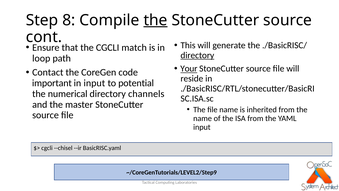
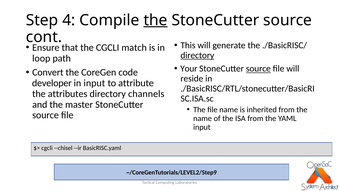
8: 8 -> 4
Your underline: present -> none
source at (258, 69) underline: none -> present
Contact: Contact -> Convert
important: important -> developer
potential: potential -> attribute
numerical: numerical -> attributes
